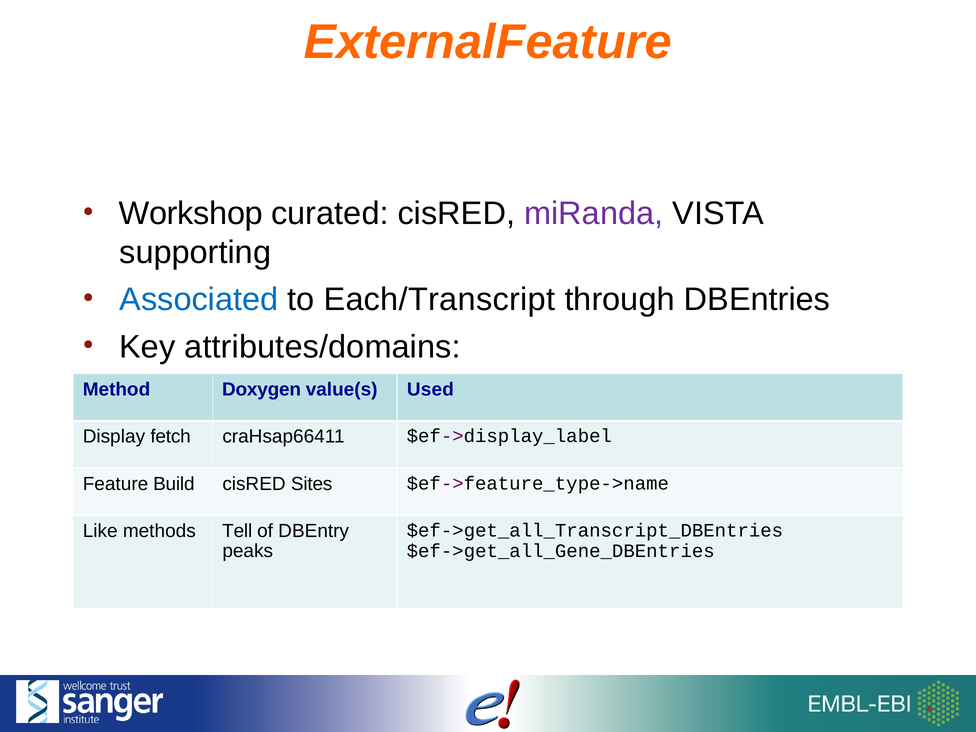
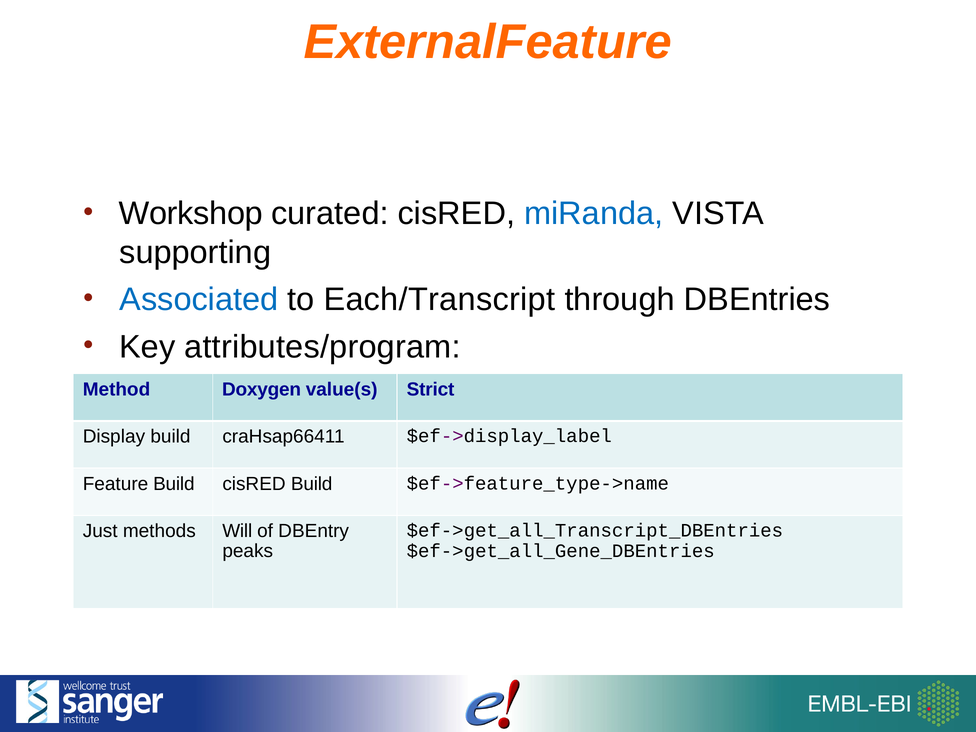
miRanda colour: purple -> blue
attributes/domains: attributes/domains -> attributes/program
Used: Used -> Strict
Display fetch: fetch -> build
cisRED Sites: Sites -> Build
Like: Like -> Just
Tell: Tell -> Will
